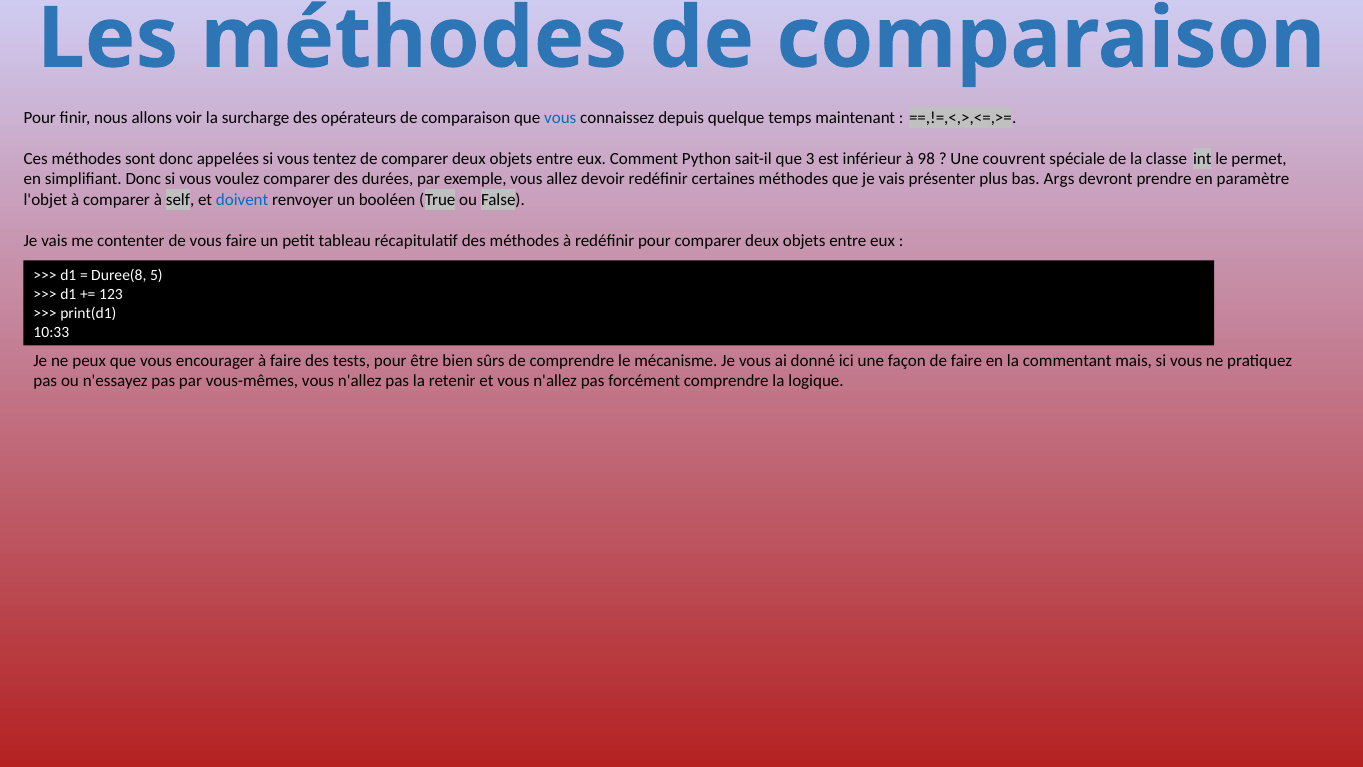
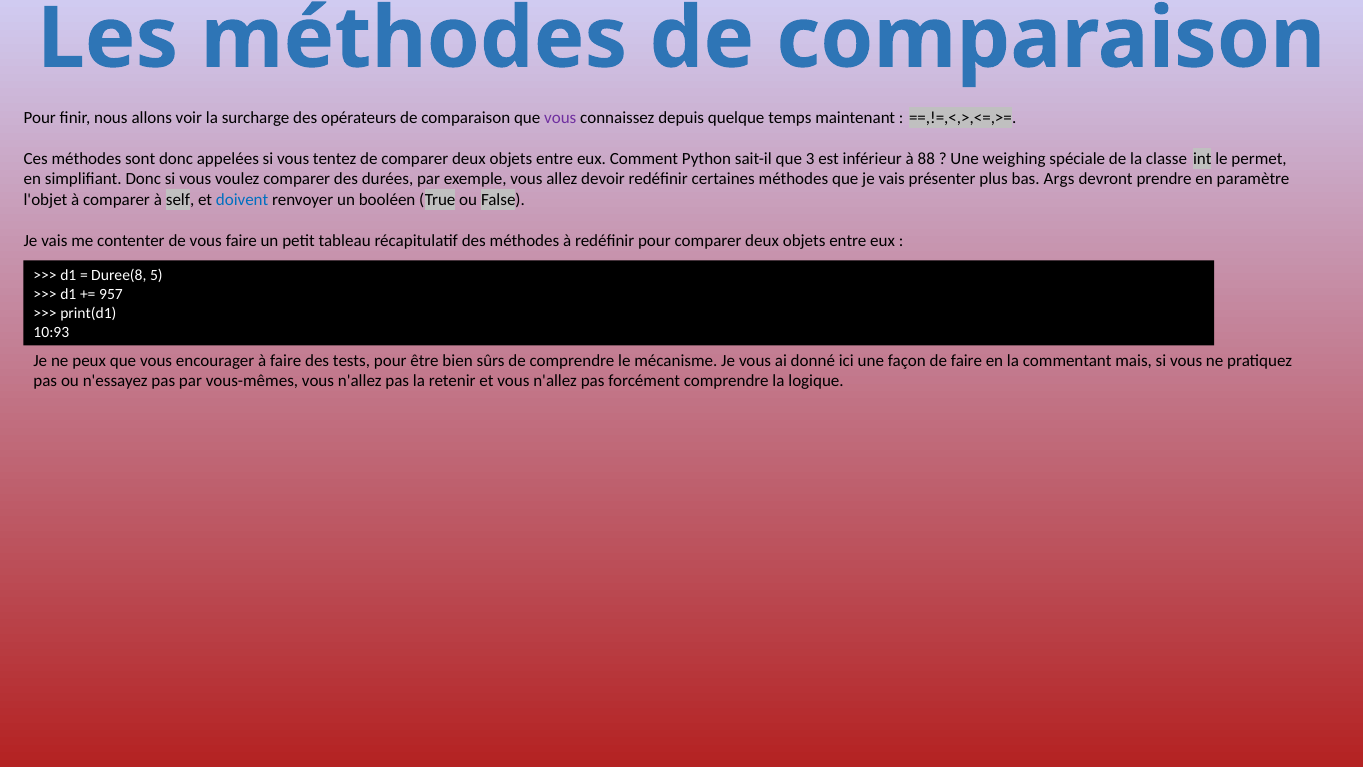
vous at (560, 118) colour: blue -> purple
98: 98 -> 88
couvrent: couvrent -> weighing
123: 123 -> 957
10:33: 10:33 -> 10:93
